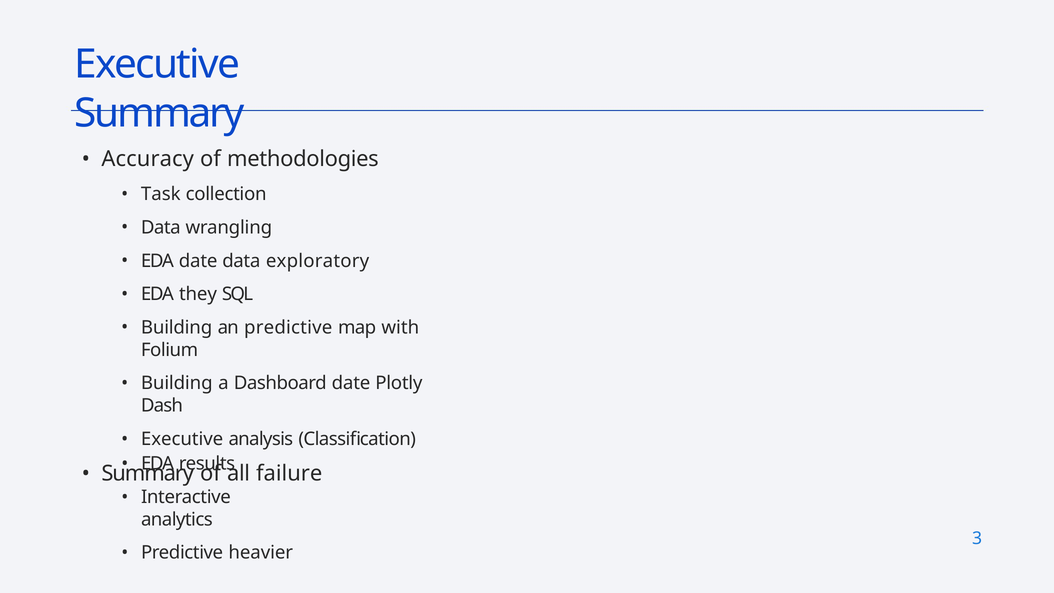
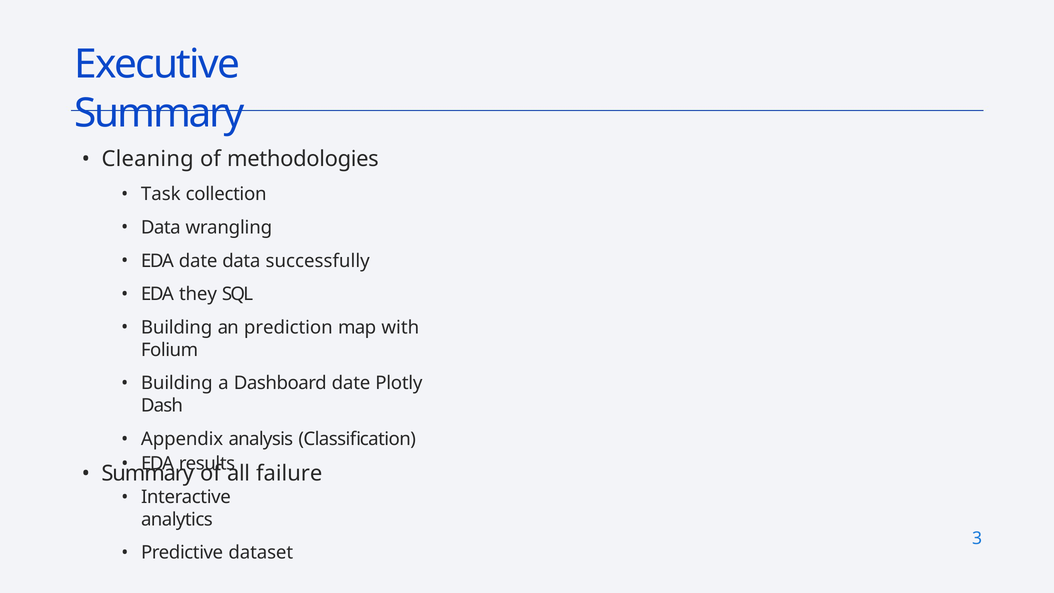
Accuracy: Accuracy -> Cleaning
exploratory: exploratory -> successfully
an predictive: predictive -> prediction
Executive at (182, 439): Executive -> Appendix
heavier: heavier -> dataset
